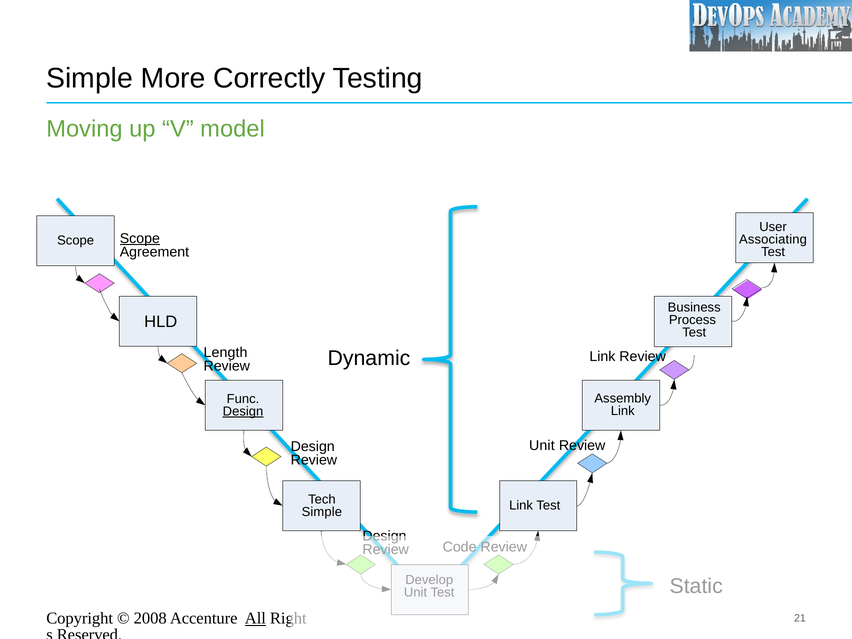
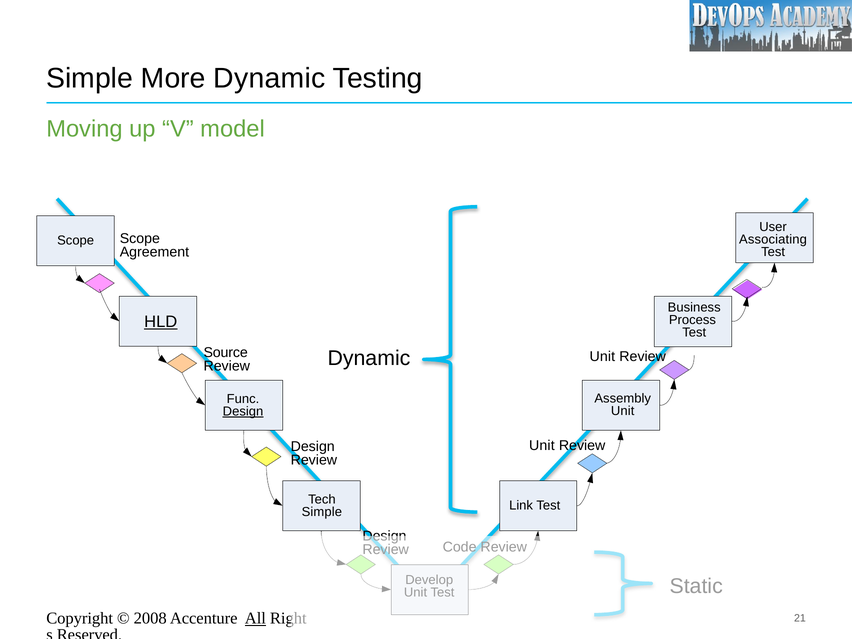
More Correctly: Correctly -> Dynamic
Scope at (140, 239) underline: present -> none
HLD underline: none -> present
Length: Length -> Source
Link at (602, 357): Link -> Unit
Link at (623, 411): Link -> Unit
